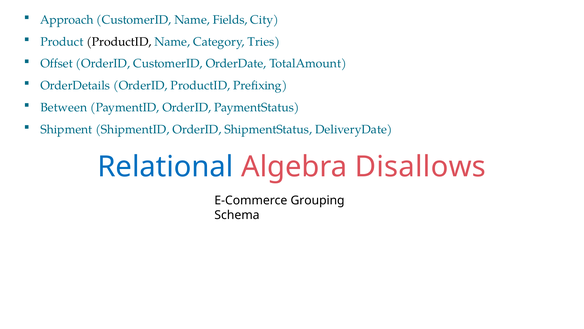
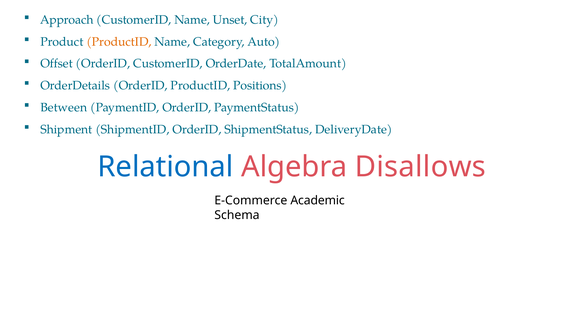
Fields: Fields -> Unset
ProductID at (119, 42) colour: black -> orange
Tries: Tries -> Auto
Prefixing: Prefixing -> Positions
Grouping: Grouping -> Academic
